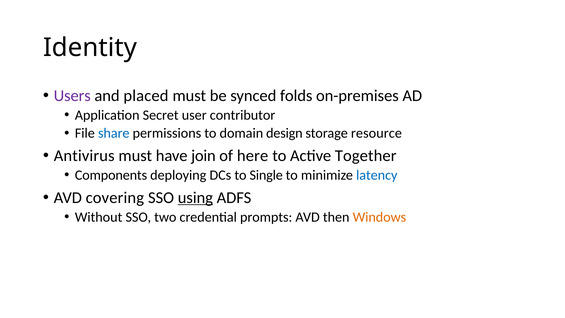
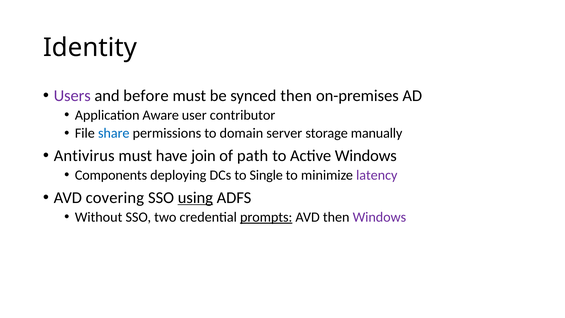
placed: placed -> before
synced folds: folds -> then
Secret: Secret -> Aware
design: design -> server
resource: resource -> manually
here: here -> path
Active Together: Together -> Windows
latency colour: blue -> purple
prompts underline: none -> present
Windows at (379, 217) colour: orange -> purple
